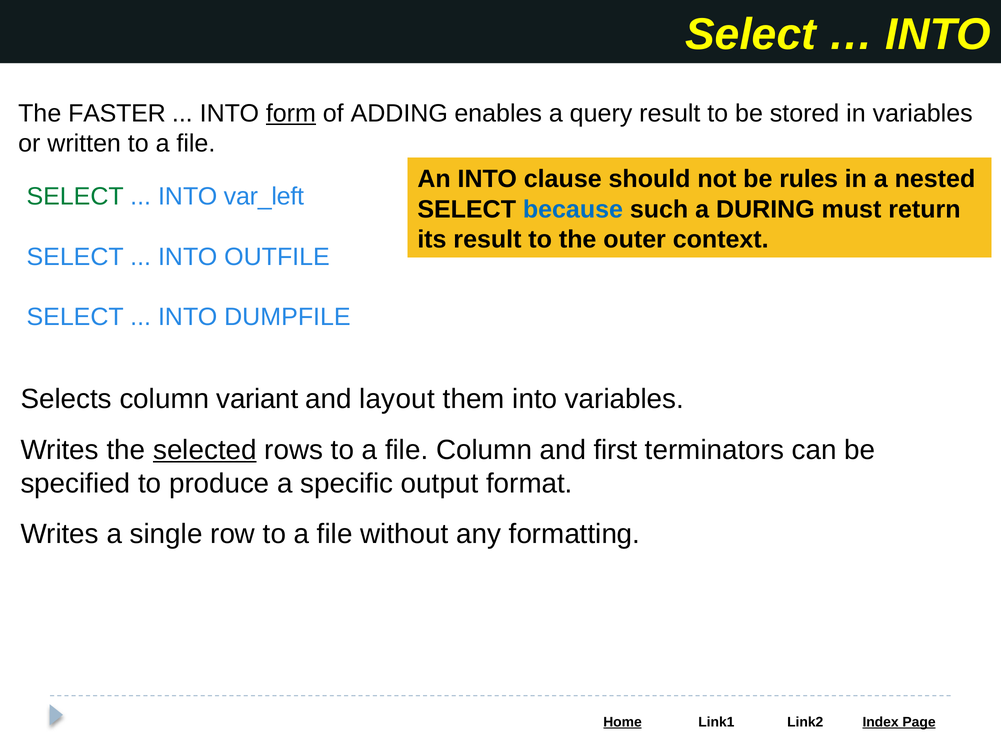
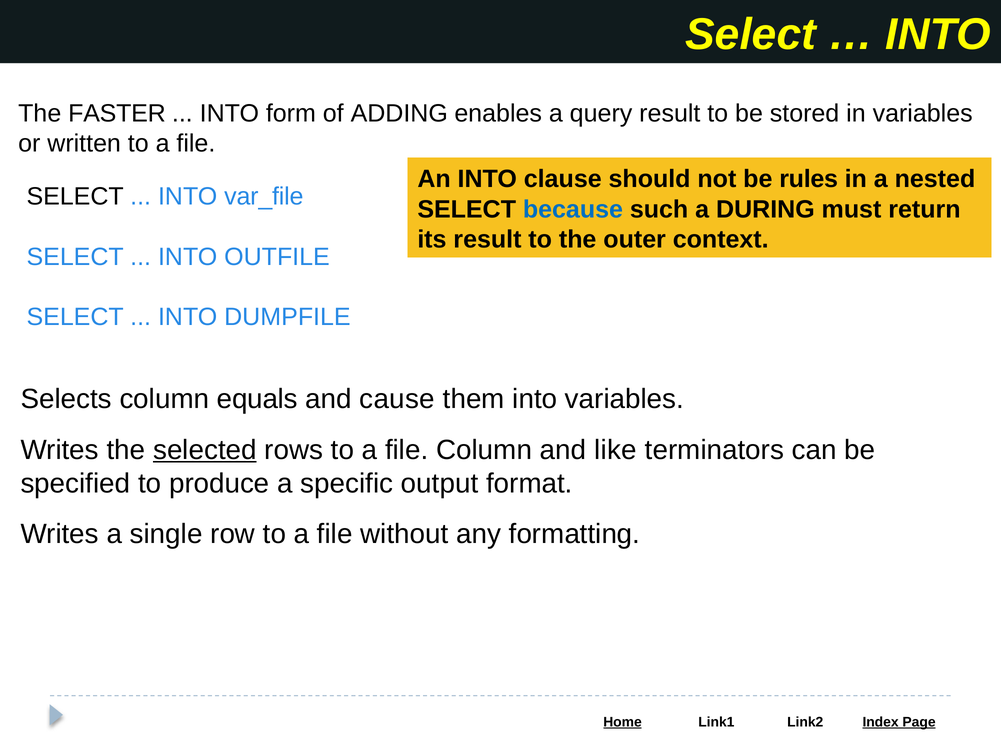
form underline: present -> none
SELECT at (75, 197) colour: green -> black
var_left: var_left -> var_file
variant: variant -> equals
layout: layout -> cause
first: first -> like
